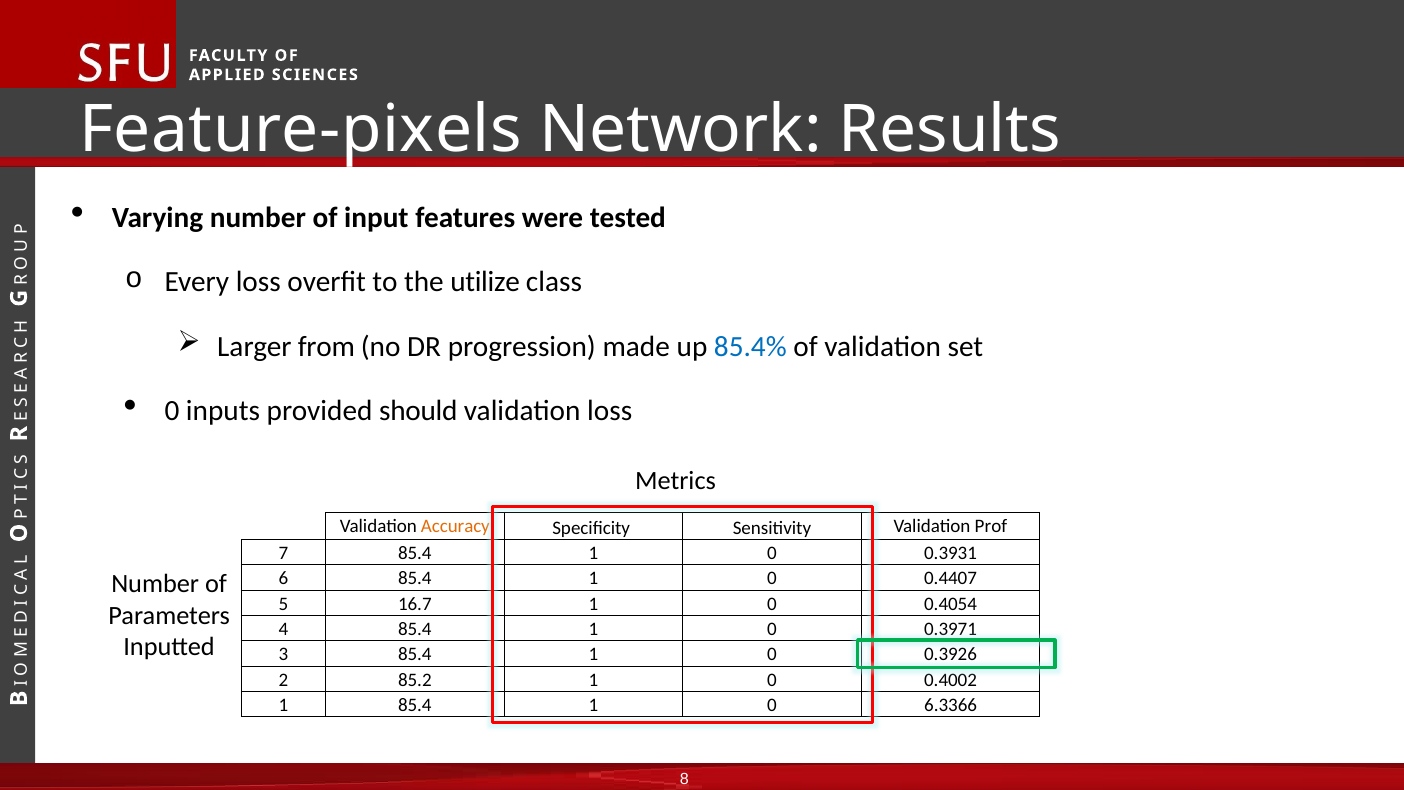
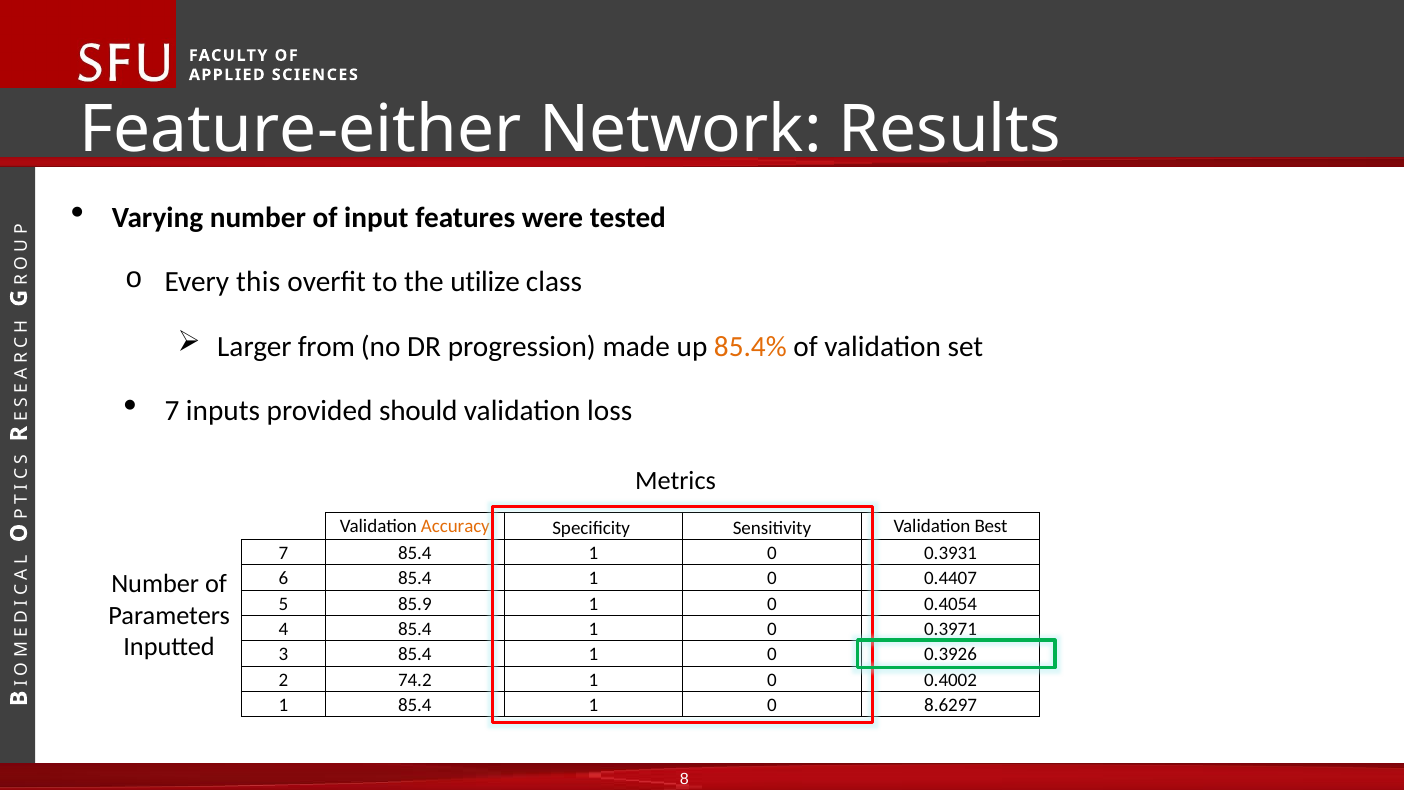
Feature-pixels: Feature-pixels -> Feature-either
Every loss: loss -> this
85.4% colour: blue -> orange
0 at (172, 411): 0 -> 7
Prof: Prof -> Best
16.7: 16.7 -> 85.9
85.2: 85.2 -> 74.2
6.3366: 6.3366 -> 8.6297
